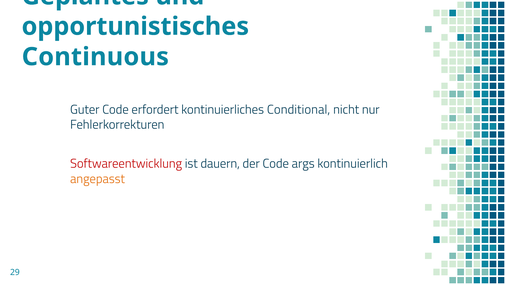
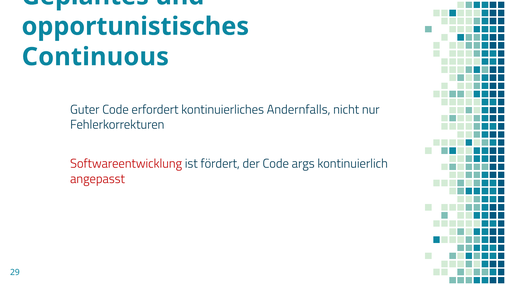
Conditional: Conditional -> Andernfalls
dauern: dauern -> fördert
angepasst colour: orange -> red
